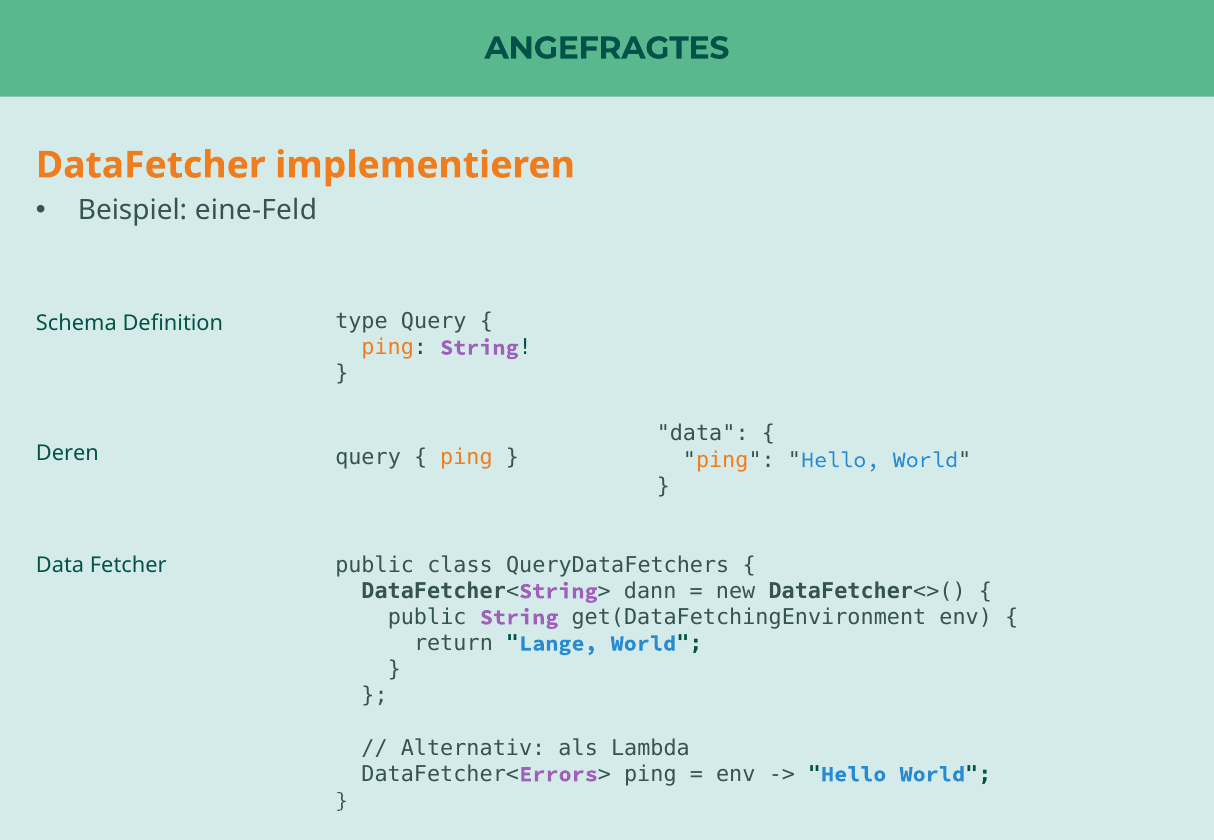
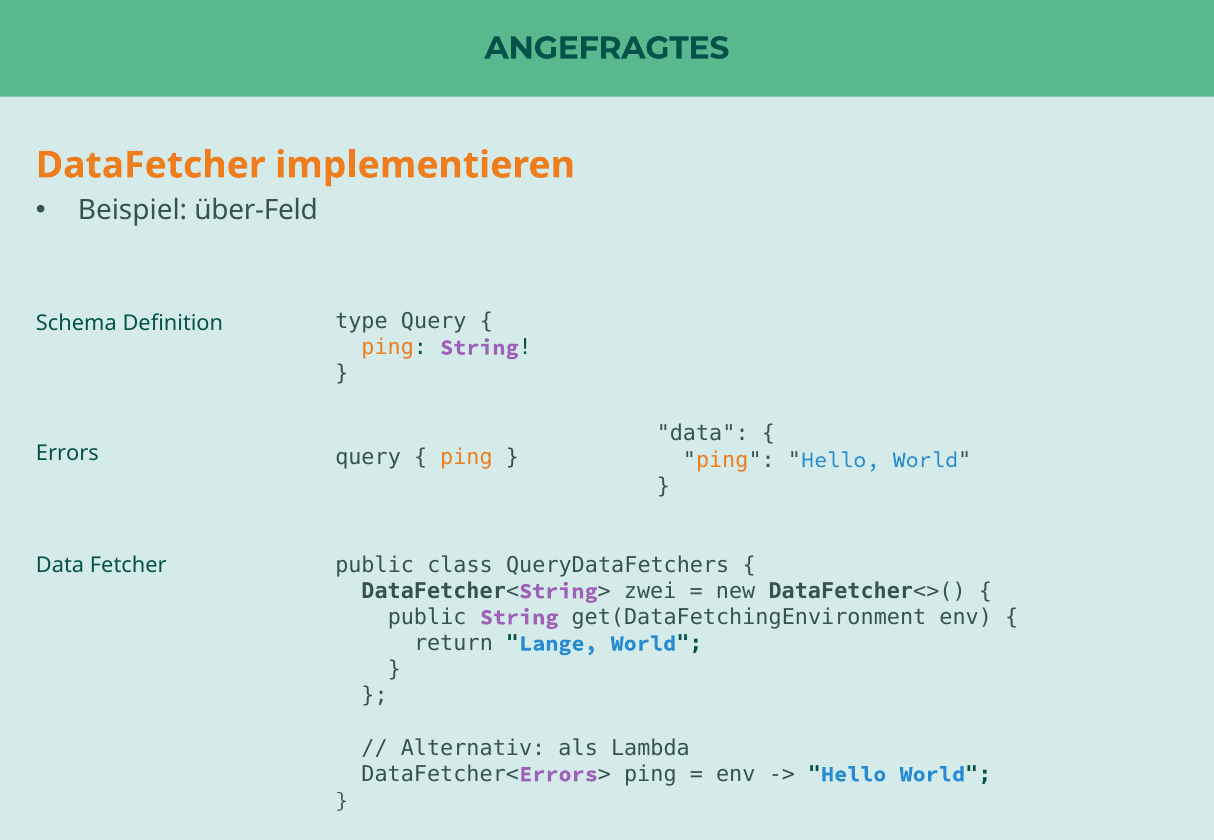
eine-Feld: eine-Feld -> über-Feld
Deren at (67, 454): Deren -> Errors
dann: dann -> zwei
